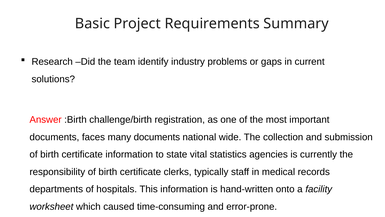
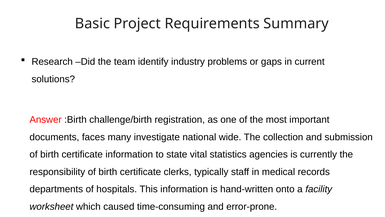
many documents: documents -> investigate
